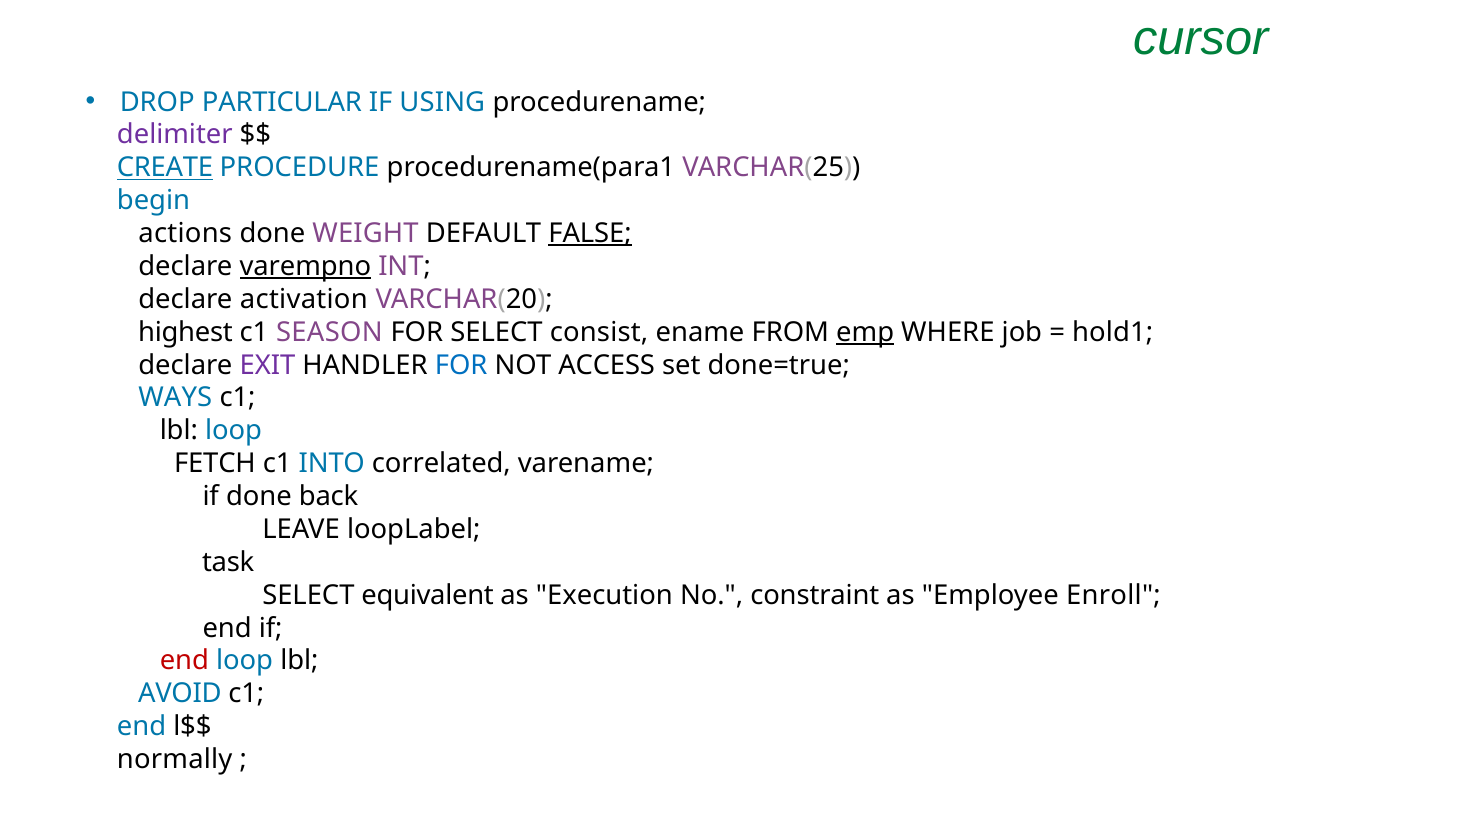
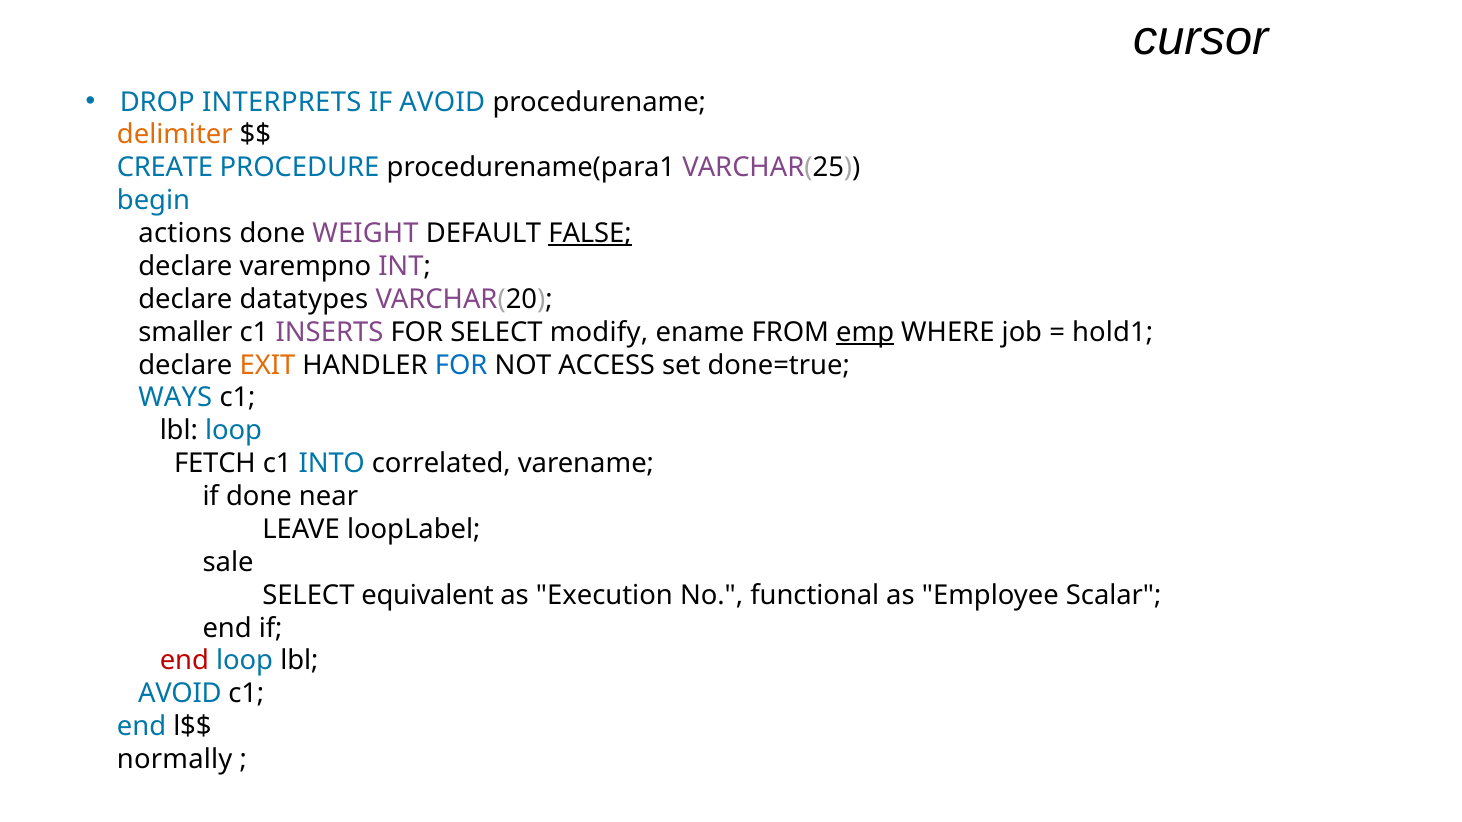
cursor colour: green -> black
PARTICULAR: PARTICULAR -> INTERPRETS
IF USING: USING -> AVOID
delimiter colour: purple -> orange
CREATE underline: present -> none
varempno underline: present -> none
activation: activation -> datatypes
highest: highest -> smaller
SEASON: SEASON -> INSERTS
consist: consist -> modify
EXIT colour: purple -> orange
back: back -> near
task: task -> sale
constraint: constraint -> functional
Enroll: Enroll -> Scalar
